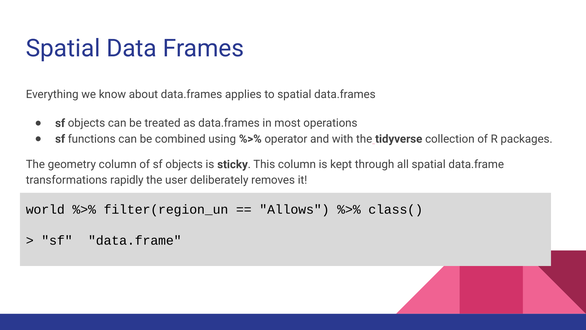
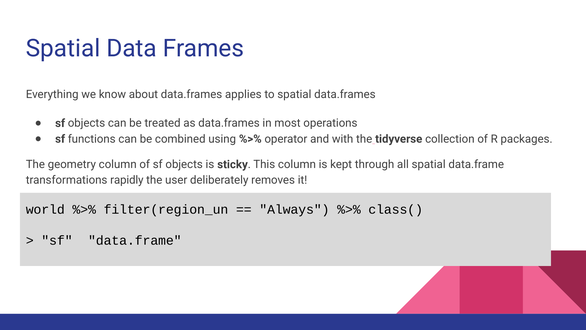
Allows: Allows -> Always
